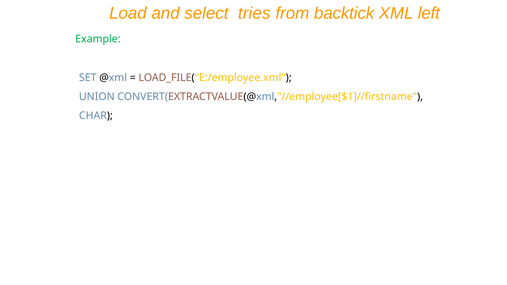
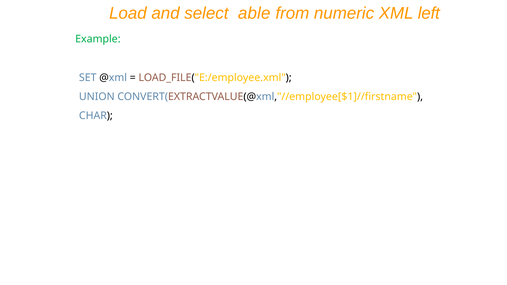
tries: tries -> able
backtick: backtick -> numeric
